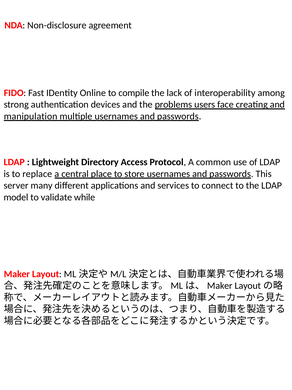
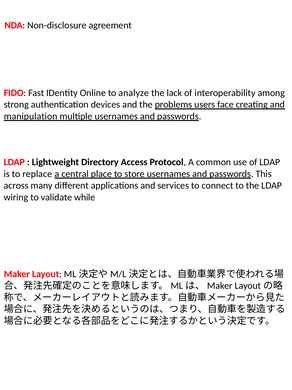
compile: compile -> analyze
server: server -> across
model: model -> wiring
